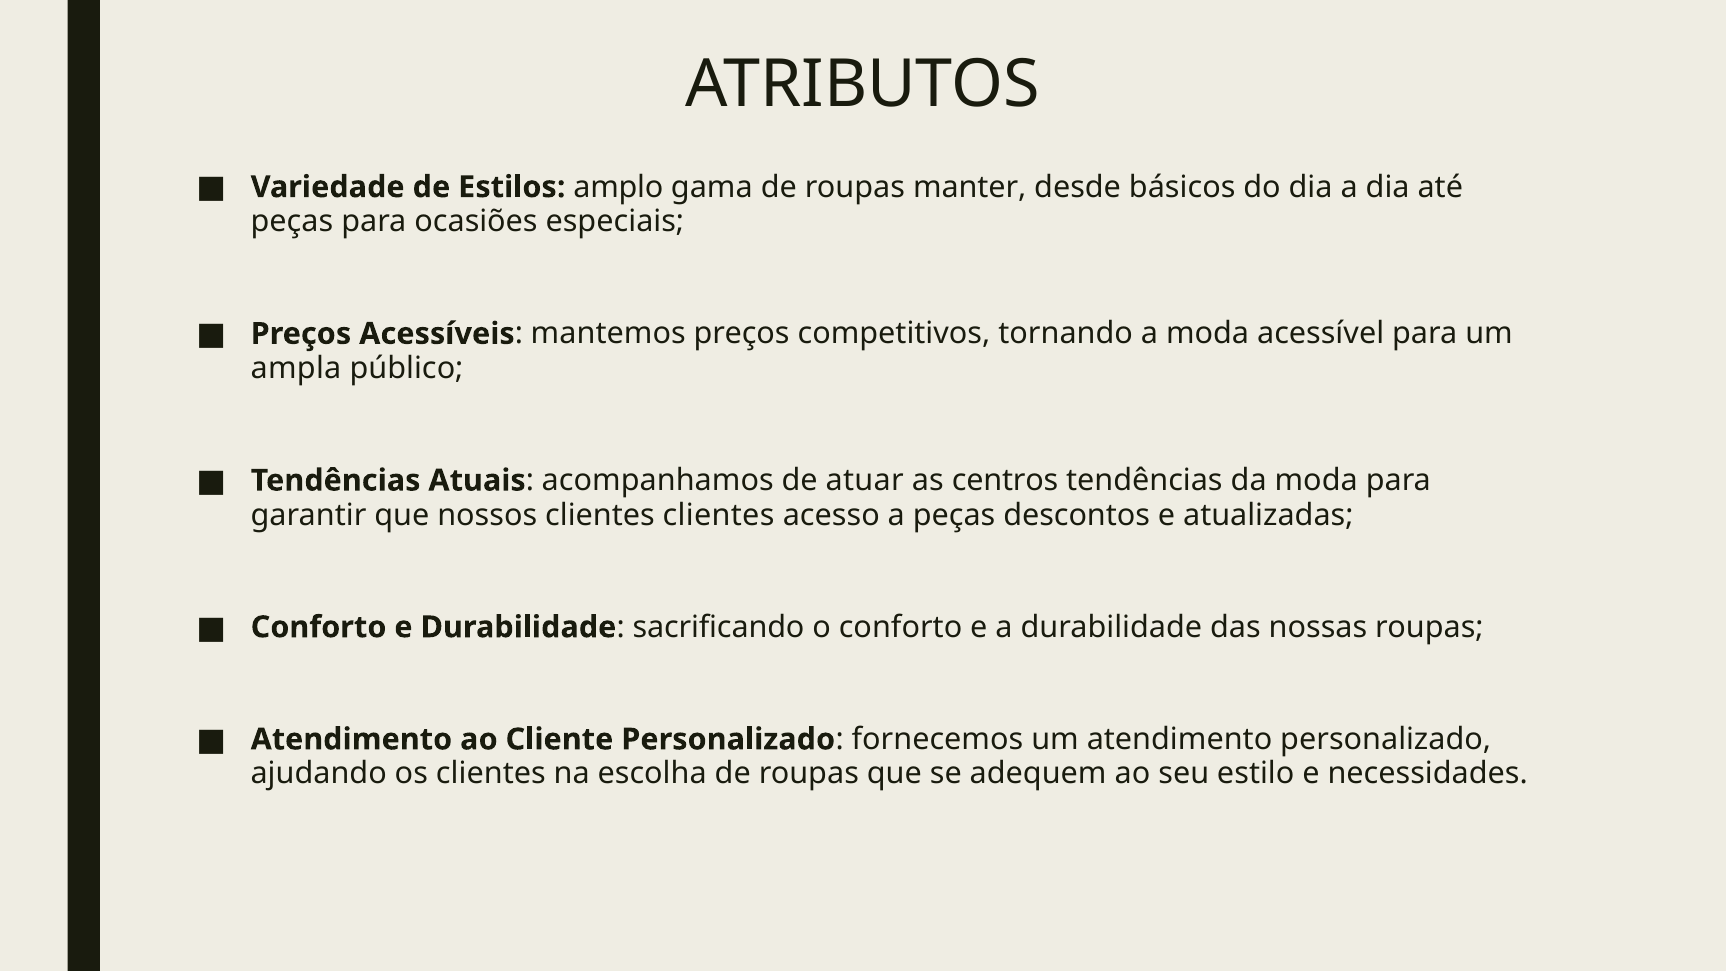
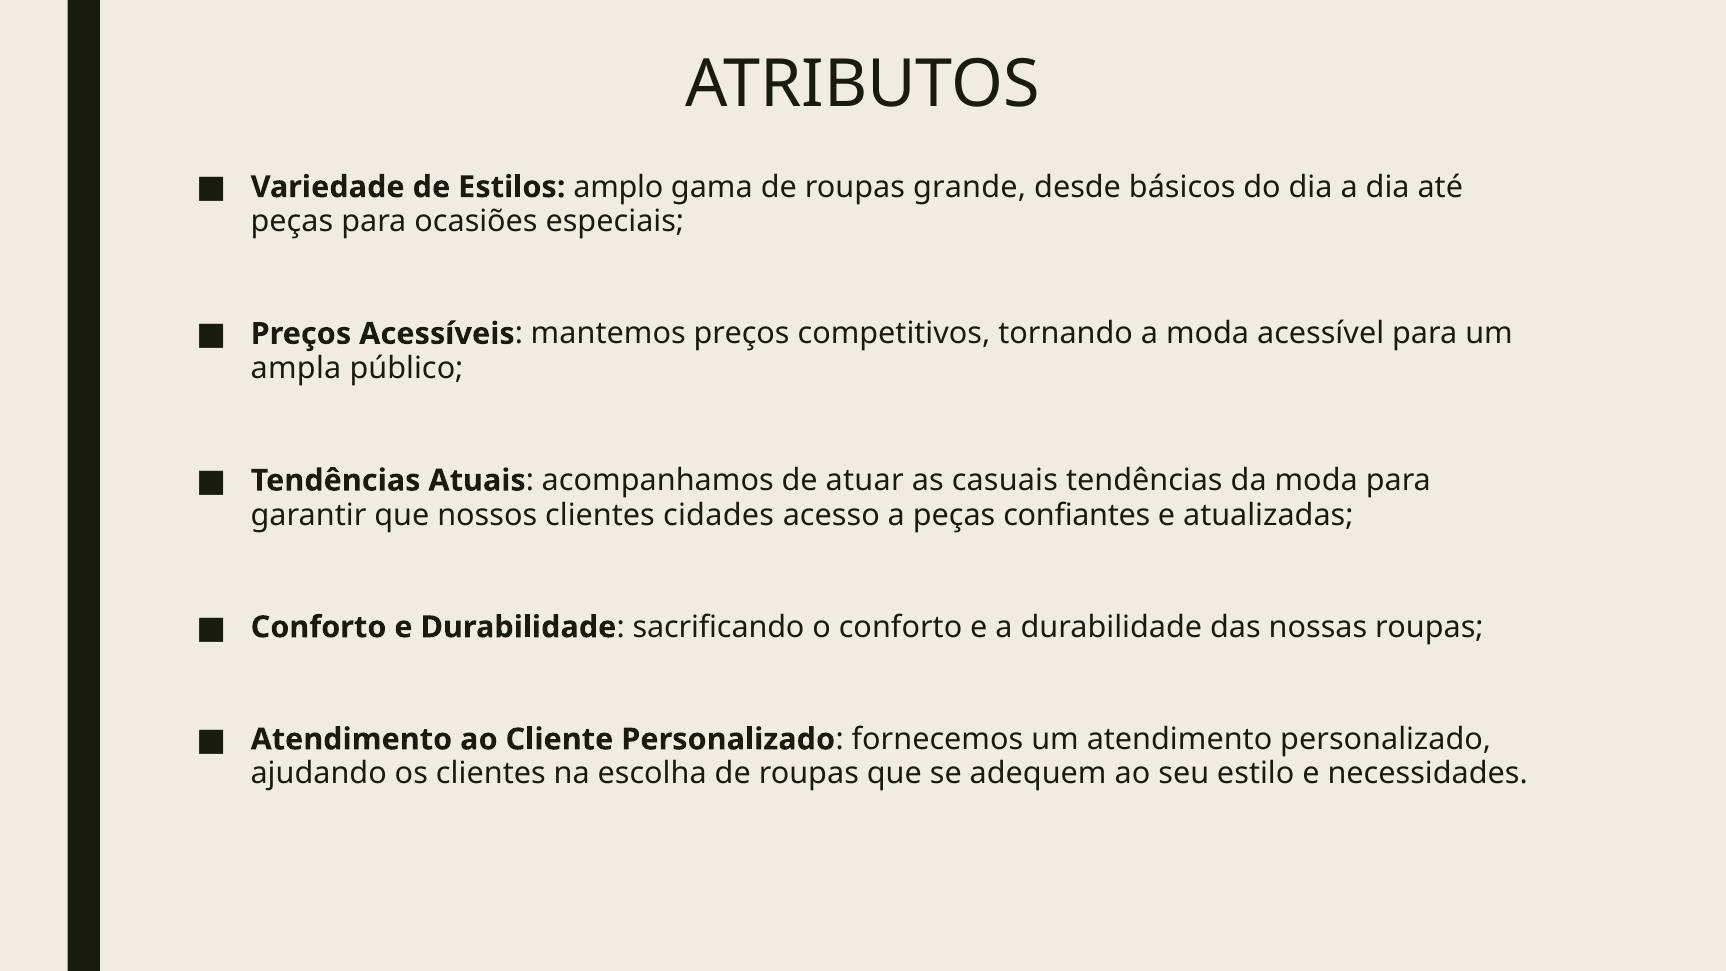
manter: manter -> grande
centros: centros -> casuais
clientes clientes: clientes -> cidades
descontos: descontos -> confiantes
